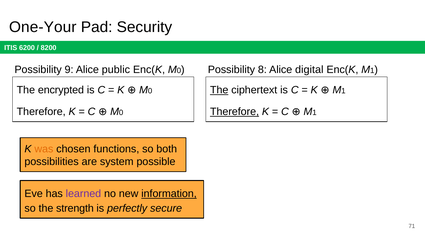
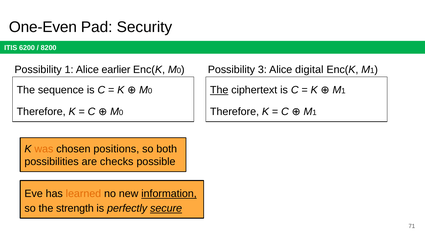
One-Your: One-Your -> One-Even
Possibility 9: 9 -> 1
public: public -> earlier
8: 8 -> 3
encrypted: encrypted -> sequence
Therefore at (235, 112) underline: present -> none
functions: functions -> positions
system: system -> checks
learned colour: purple -> orange
secure underline: none -> present
